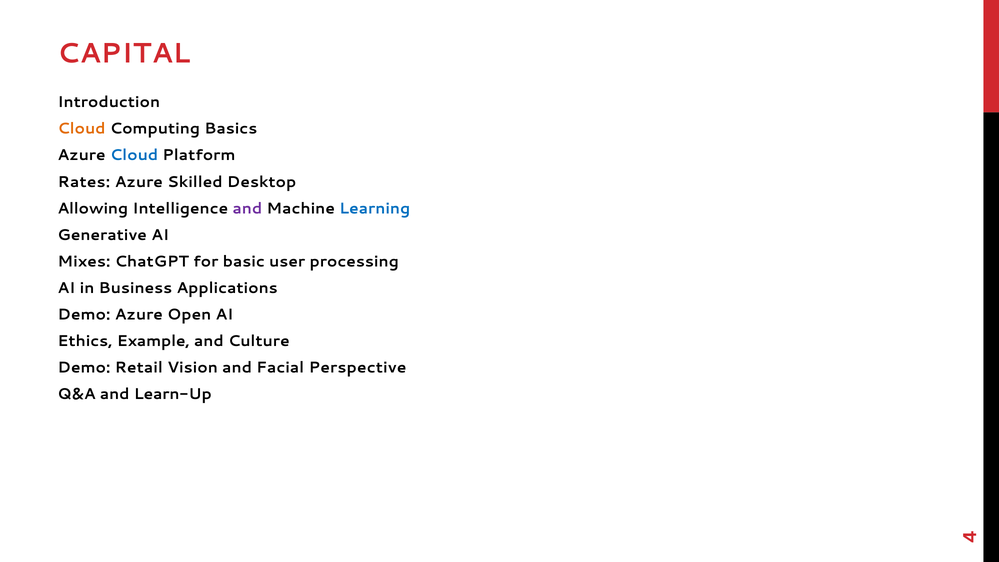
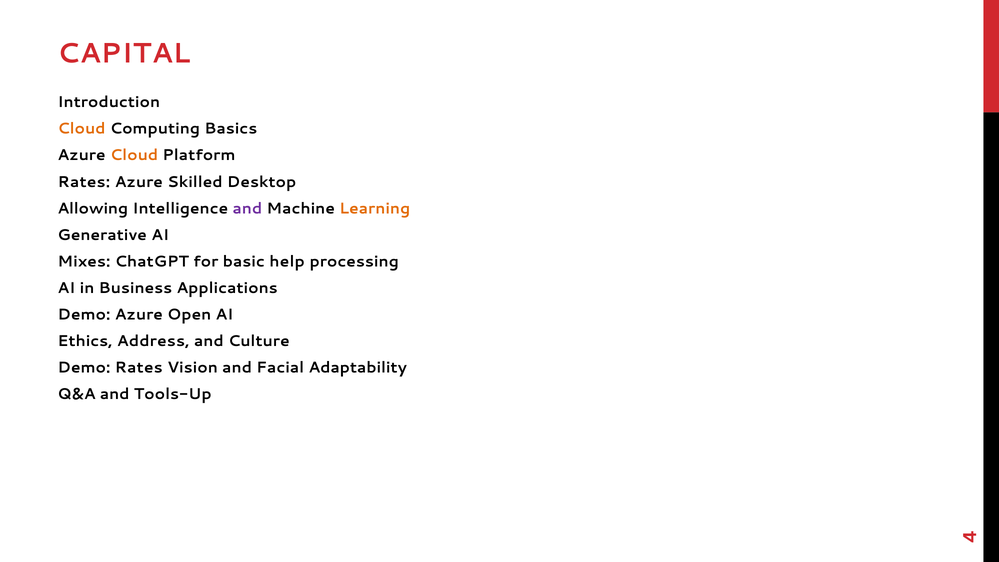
Cloud at (134, 155) colour: blue -> orange
Learning colour: blue -> orange
user: user -> help
Example: Example -> Address
Demo Retail: Retail -> Rates
Perspective: Perspective -> Adaptability
Learn-Up: Learn-Up -> Tools-Up
